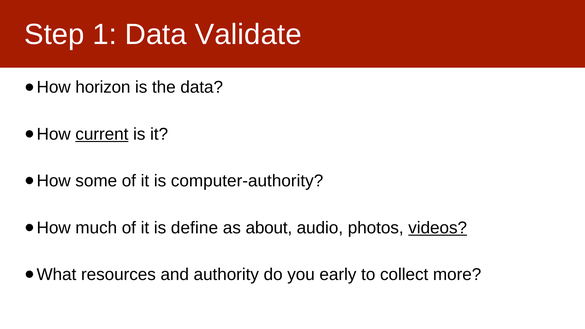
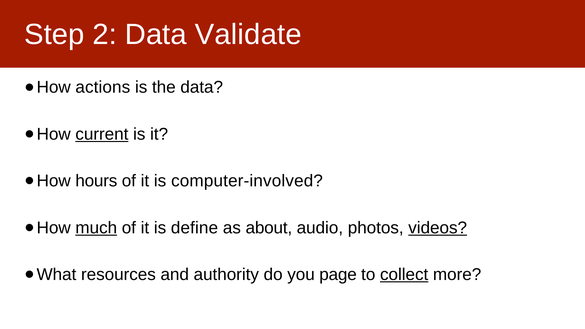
1: 1 -> 2
horizon: horizon -> actions
some: some -> hours
computer-authority: computer-authority -> computer-involved
much underline: none -> present
early: early -> page
collect underline: none -> present
